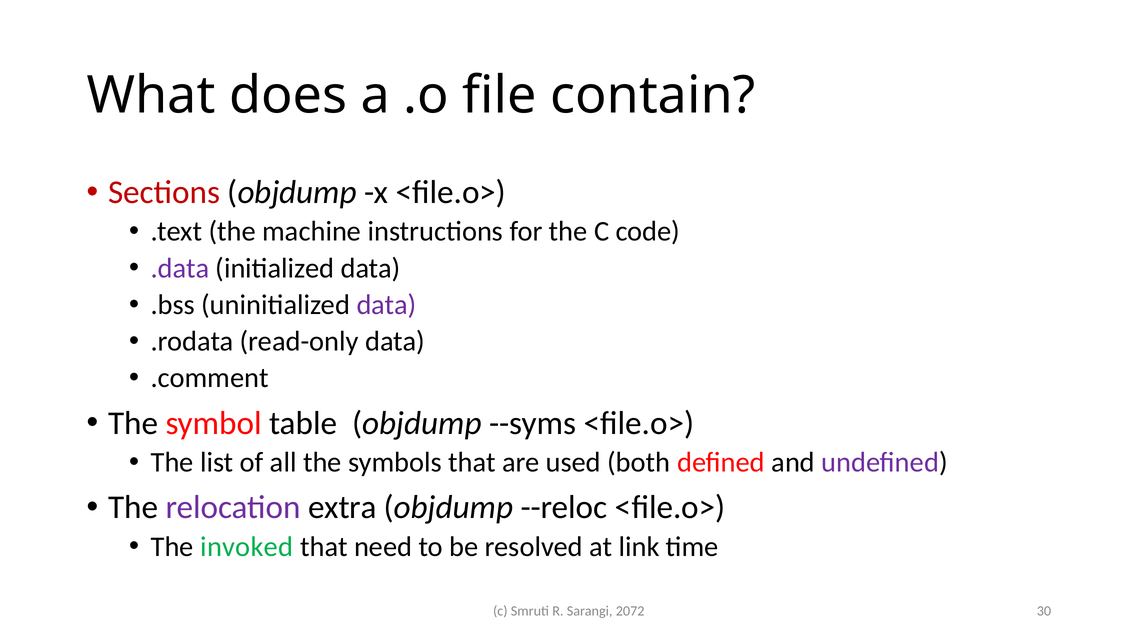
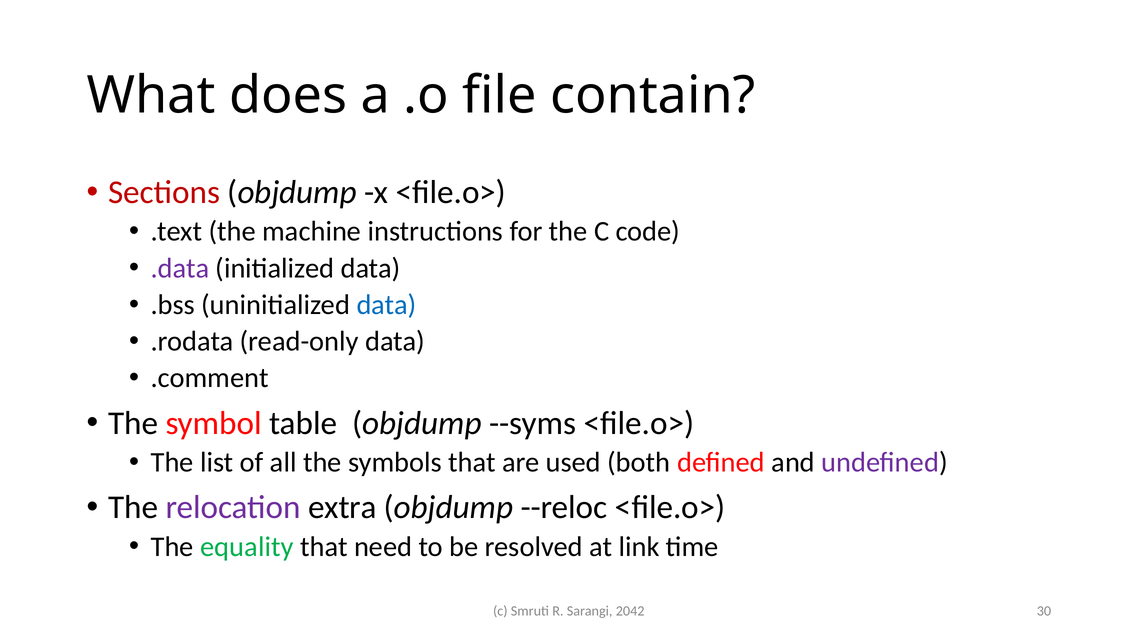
data at (386, 305) colour: purple -> blue
invoked: invoked -> equality
2072: 2072 -> 2042
